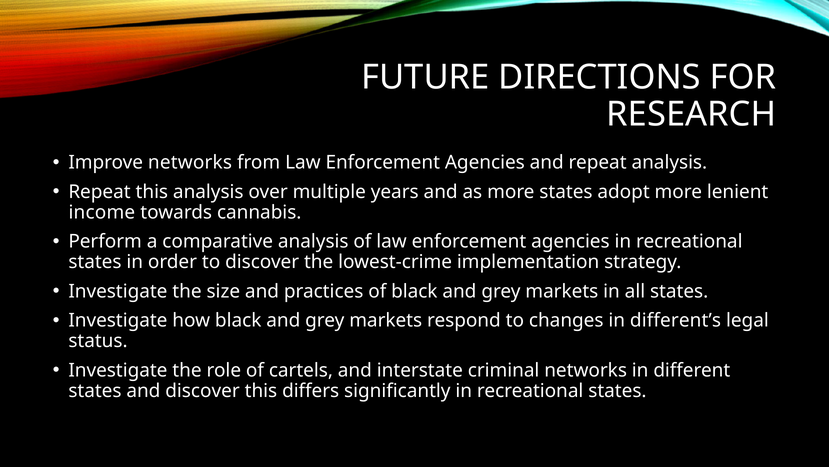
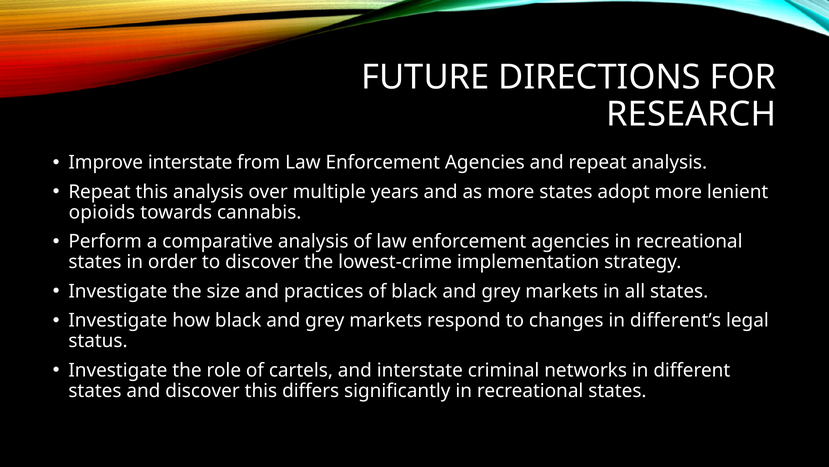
Improve networks: networks -> interstate
income: income -> opioids
